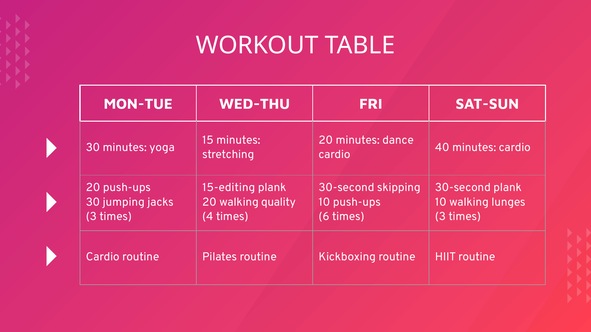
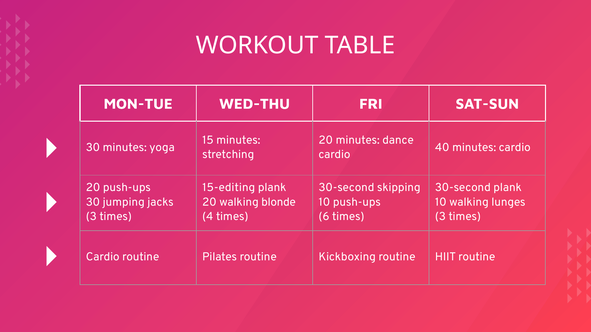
quality: quality -> blonde
